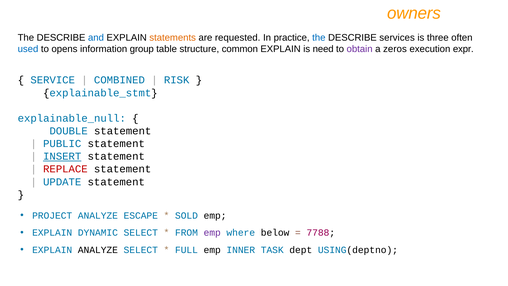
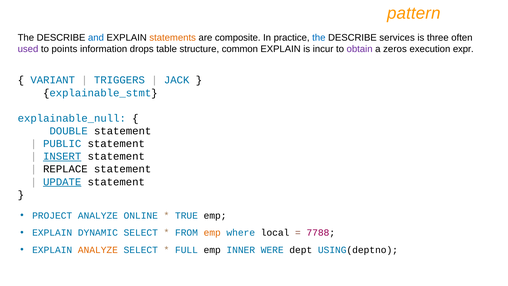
owners: owners -> pattern
requested: requested -> composite
used colour: blue -> purple
opens: opens -> points
group: group -> drops
need: need -> incur
SERVICE: SERVICE -> VARIANT
COMBINED: COMBINED -> TRIGGERS
RISK: RISK -> JACK
REPLACE colour: red -> black
UPDATE underline: none -> present
ESCAPE: ESCAPE -> ONLINE
SOLD: SOLD -> TRUE
emp at (212, 233) colour: purple -> orange
below: below -> local
ANALYZE at (98, 250) colour: black -> orange
TASK: TASK -> WERE
